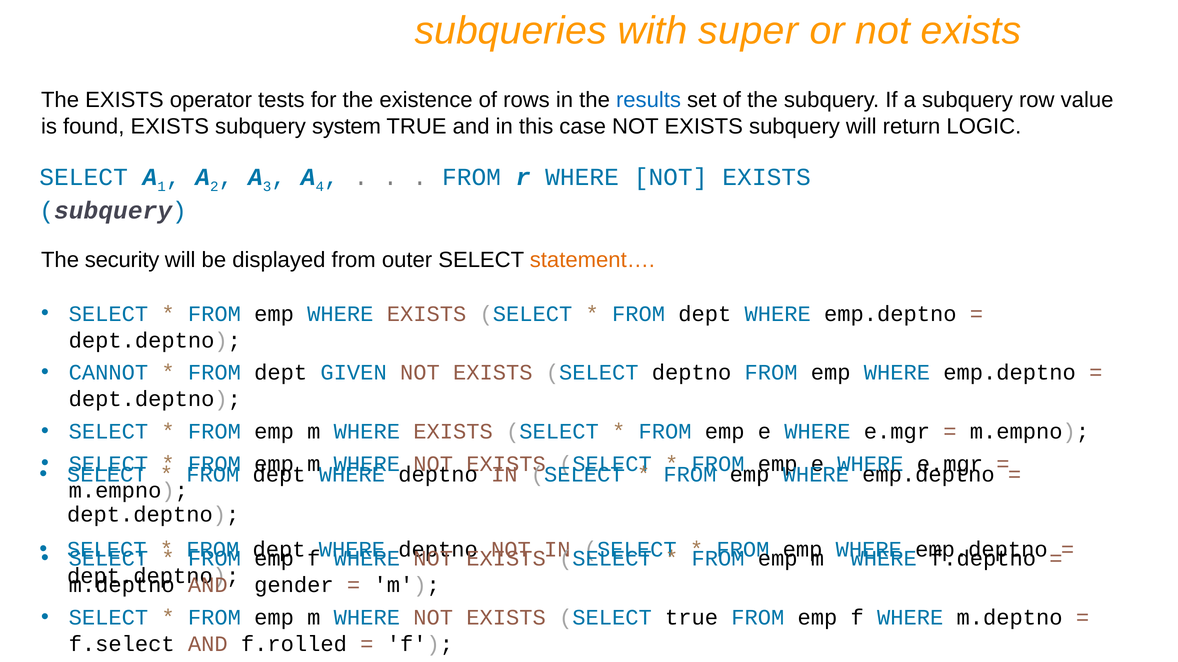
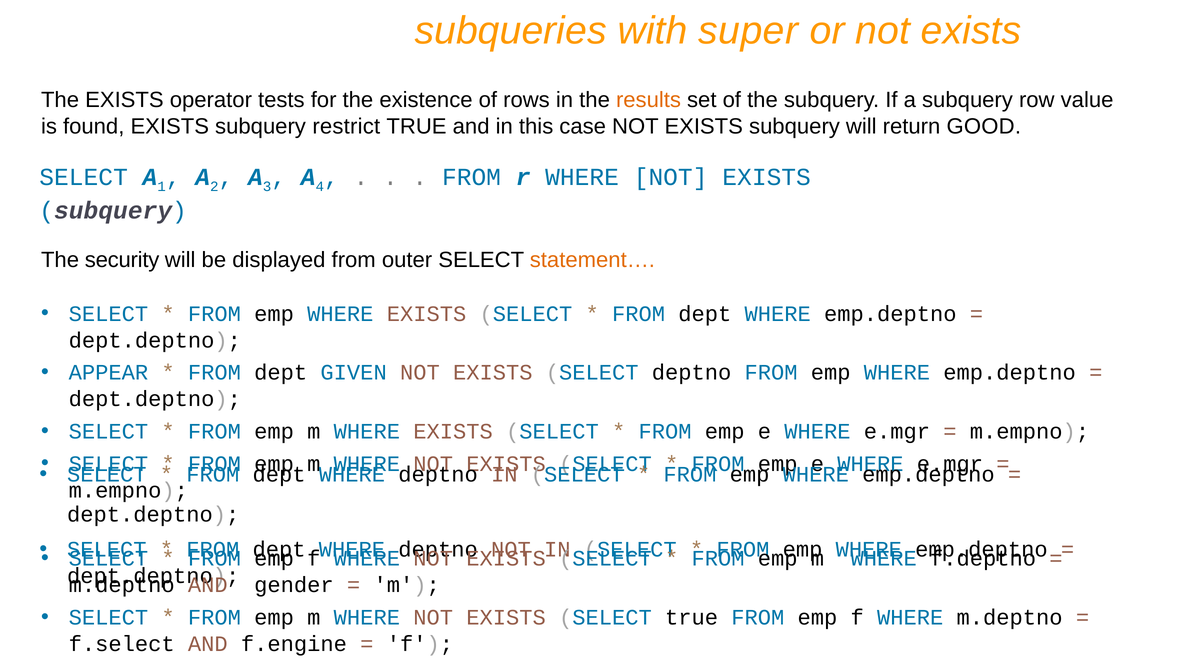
results colour: blue -> orange
system: system -> restrict
LOGIC: LOGIC -> GOOD
CANNOT: CANNOT -> APPEAR
f.rolled: f.rolled -> f.engine
